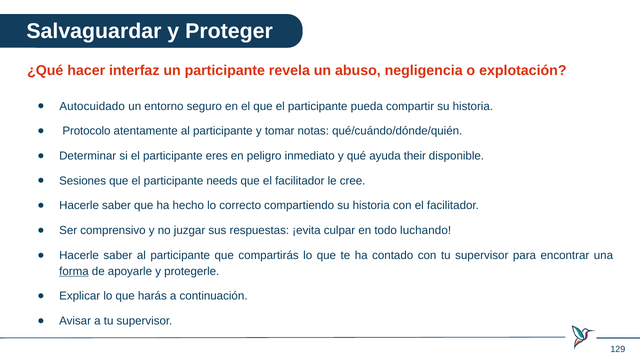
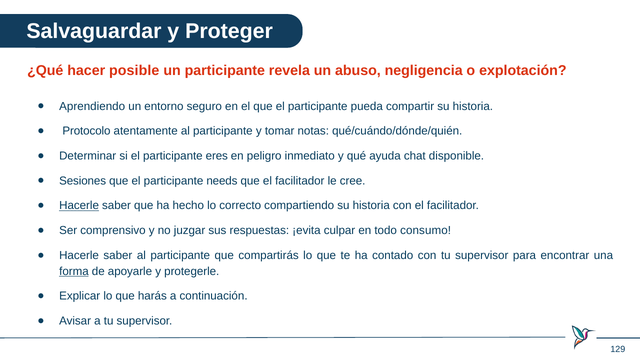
interfaz: interfaz -> posible
Autocuidado: Autocuidado -> Aprendiendo
their: their -> chat
Hacerle at (79, 206) underline: none -> present
luchando: luchando -> consumo
